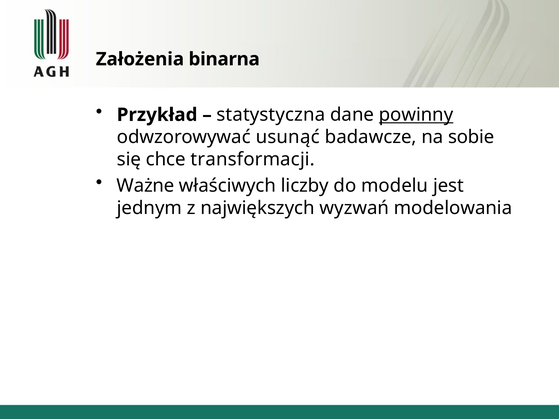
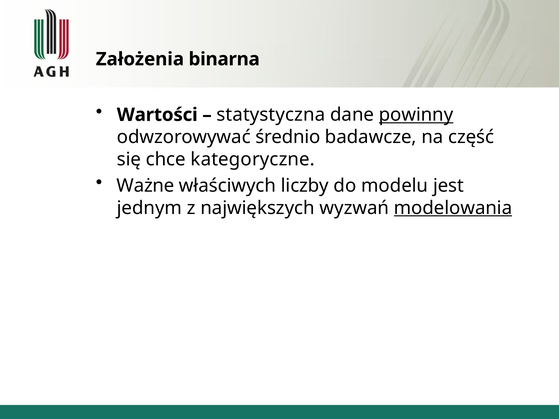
Przykład: Przykład -> Wartości
usunąć: usunąć -> średnio
sobie: sobie -> część
transformacji: transformacji -> kategoryczne
modelowania underline: none -> present
